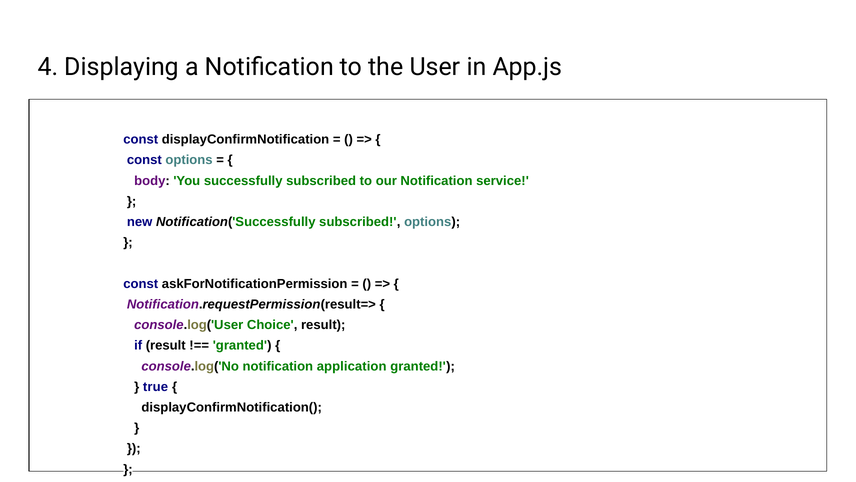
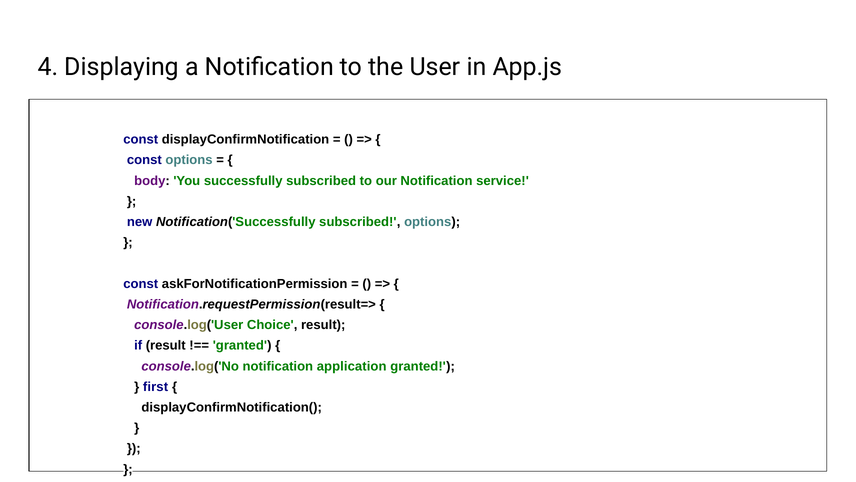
true: true -> first
